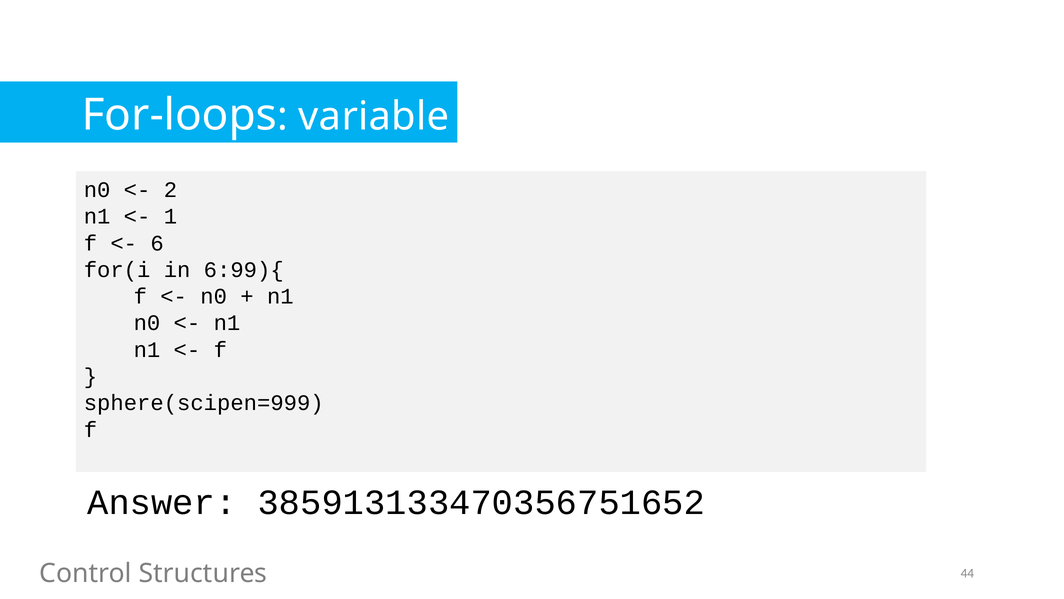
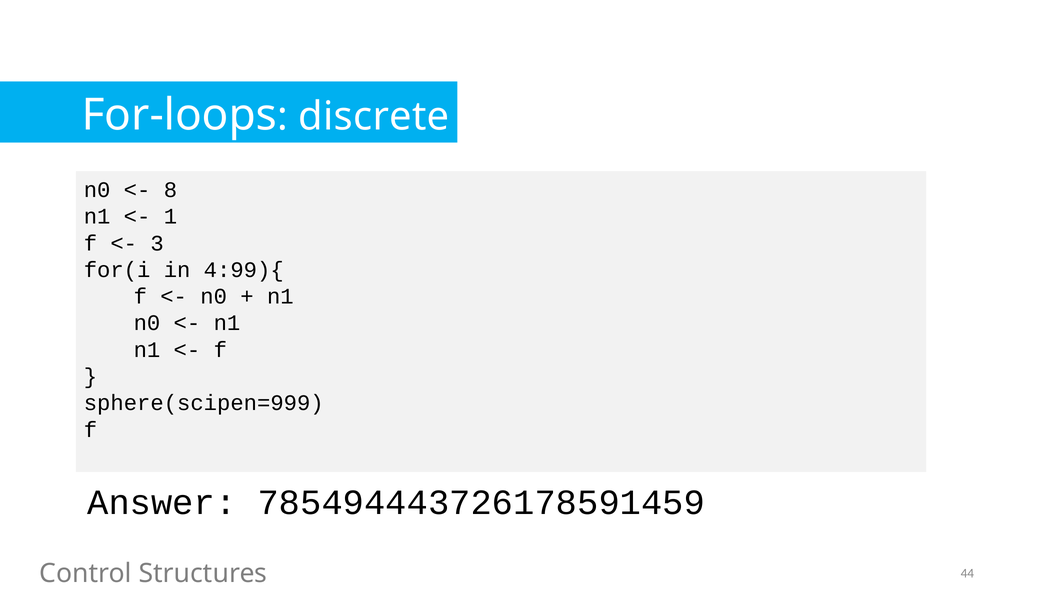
variable: variable -> discrete
2: 2 -> 8
6: 6 -> 3
6:99){: 6:99){ -> 4:99){
385913133470356751652: 385913133470356751652 -> 785494443726178591459
